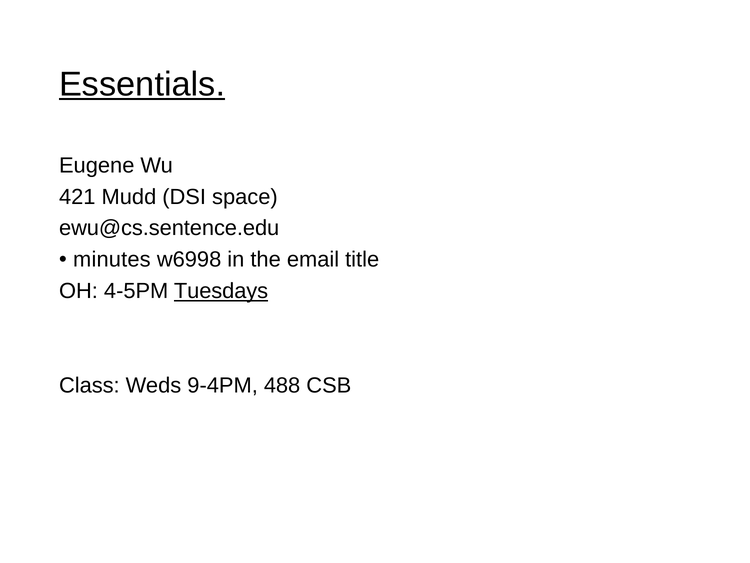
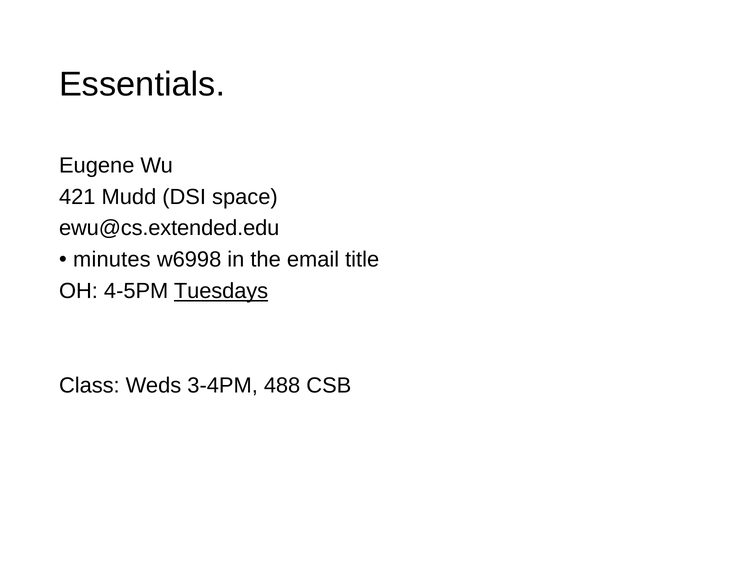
Essentials underline: present -> none
ewu@cs.sentence.edu: ewu@cs.sentence.edu -> ewu@cs.extended.edu
9-4PM: 9-4PM -> 3-4PM
